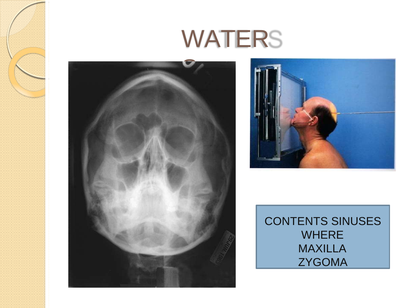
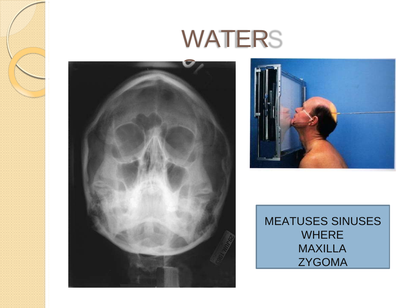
CONTENTS: CONTENTS -> MEATUSES
